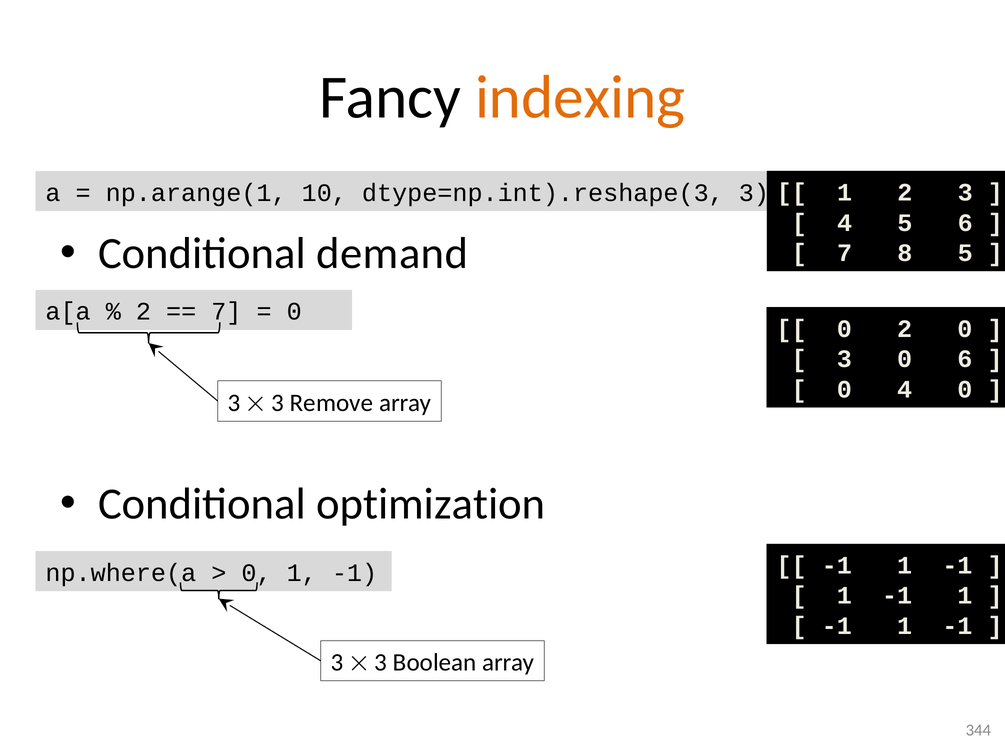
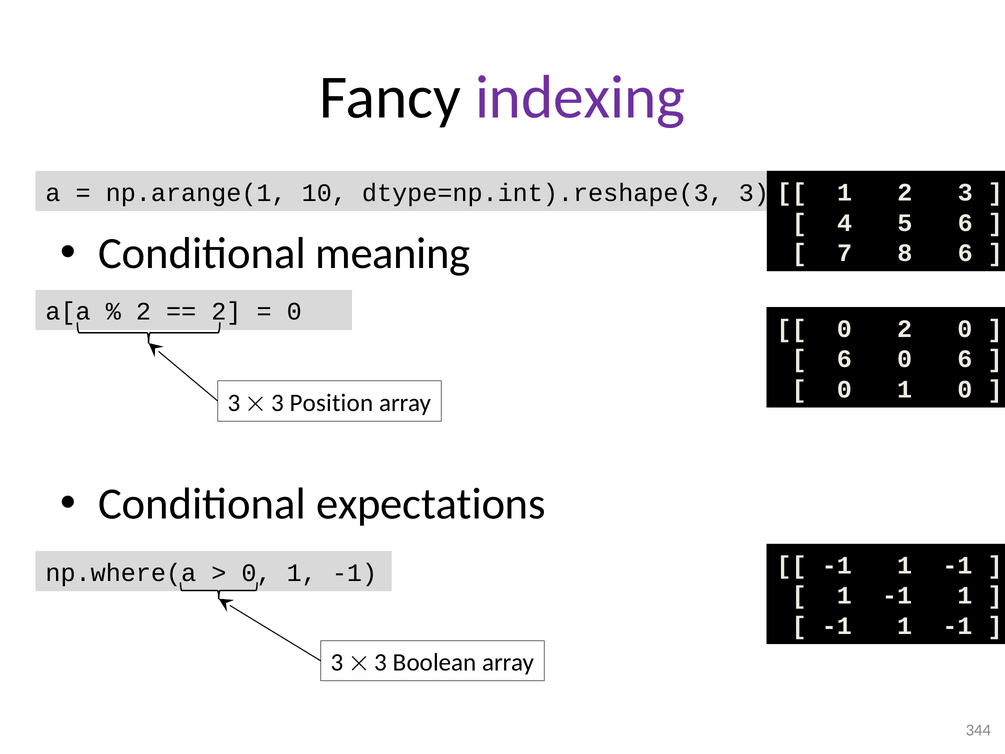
indexing colour: orange -> purple
demand: demand -> meaning
8 5: 5 -> 6
7 at (226, 312): 7 -> 2
3 at (844, 359): 3 -> 6
4 at (905, 389): 4 -> 1
Remove: Remove -> Position
optimization: optimization -> expectations
